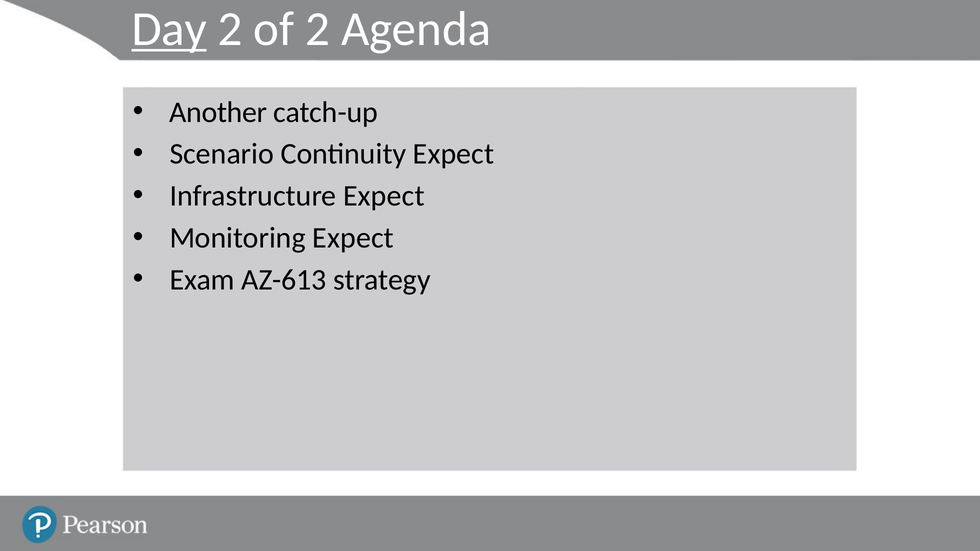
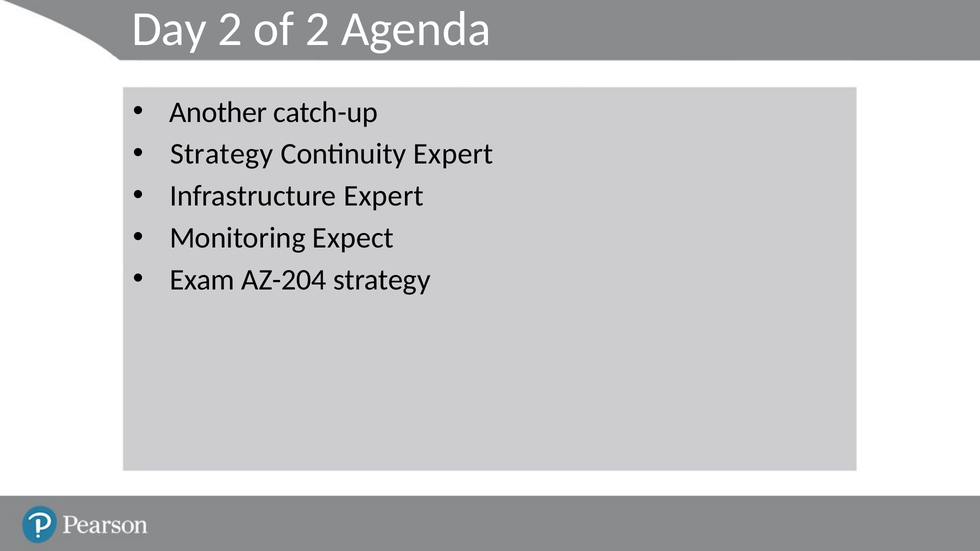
Day underline: present -> none
Scenario at (222, 154): Scenario -> Strategy
Continuity Expect: Expect -> Expert
Infrastructure Expect: Expect -> Expert
AZ-613: AZ-613 -> AZ-204
